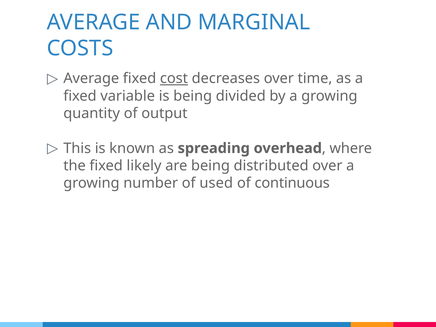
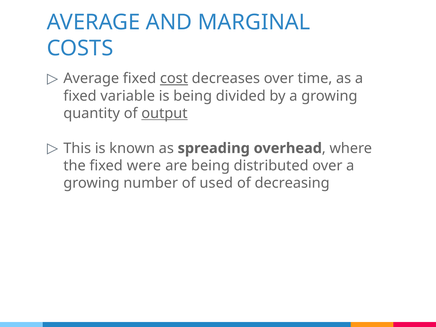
output underline: none -> present
likely: likely -> were
continuous: continuous -> decreasing
